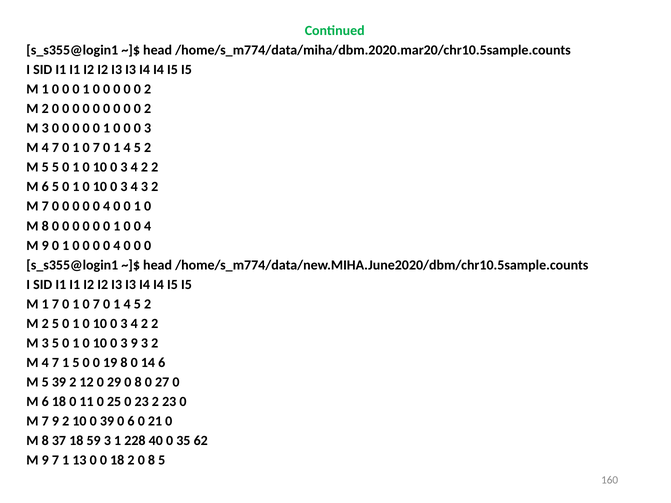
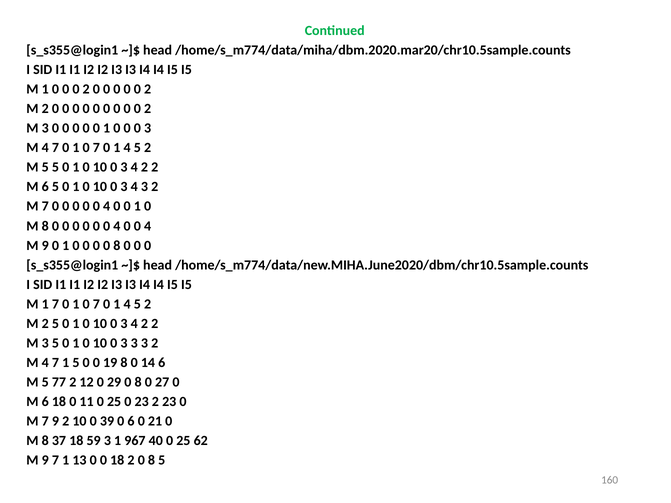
1 at (86, 89): 1 -> 2
1 at (117, 226): 1 -> 4
4 at (117, 246): 4 -> 8
0 3 9: 9 -> 3
5 39: 39 -> 77
228: 228 -> 967
40 0 35: 35 -> 25
